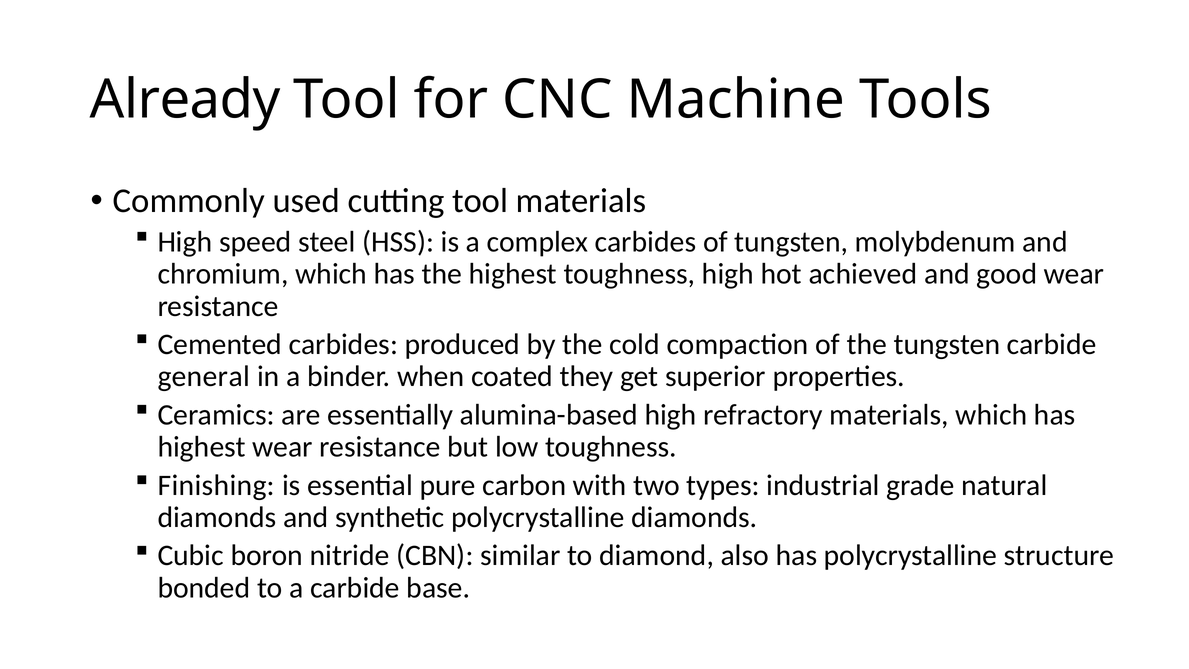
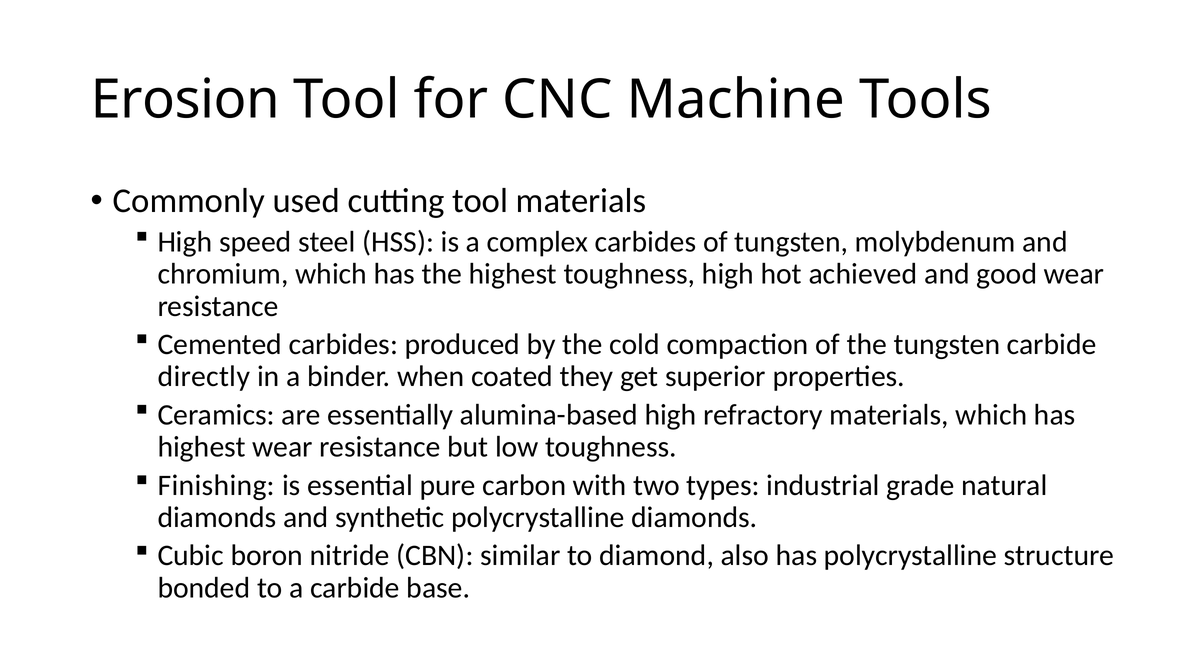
Already: Already -> Erosion
general: general -> directly
